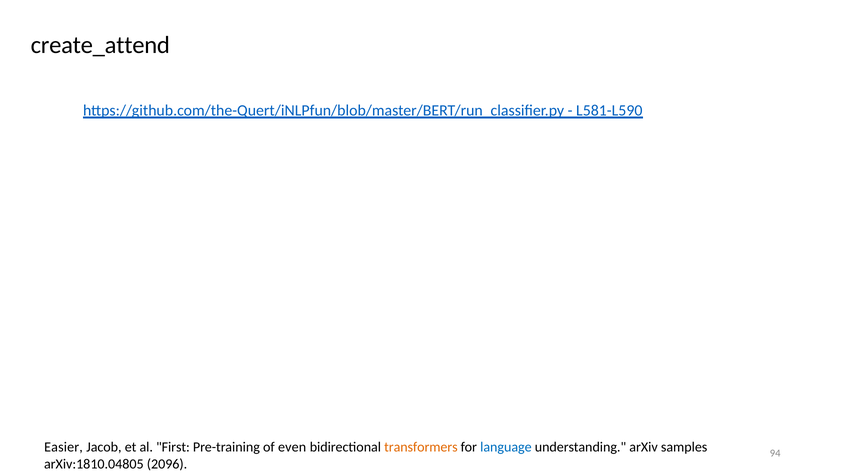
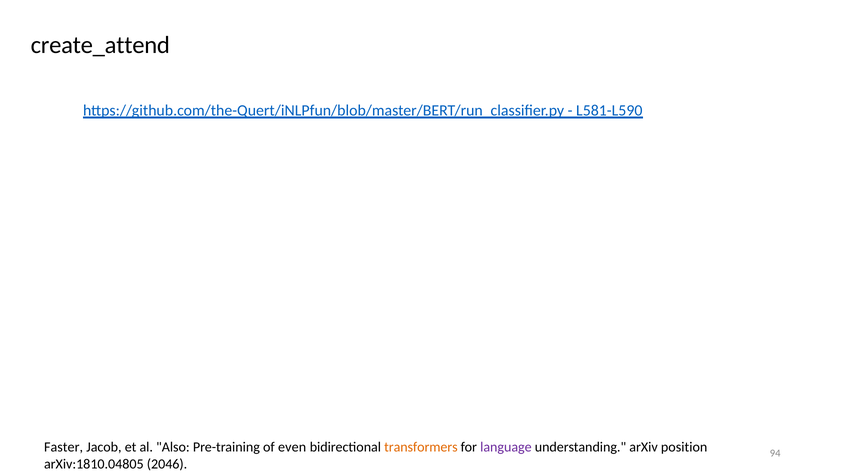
Easier: Easier -> Faster
First: First -> Also
language colour: blue -> purple
samples: samples -> position
2096: 2096 -> 2046
